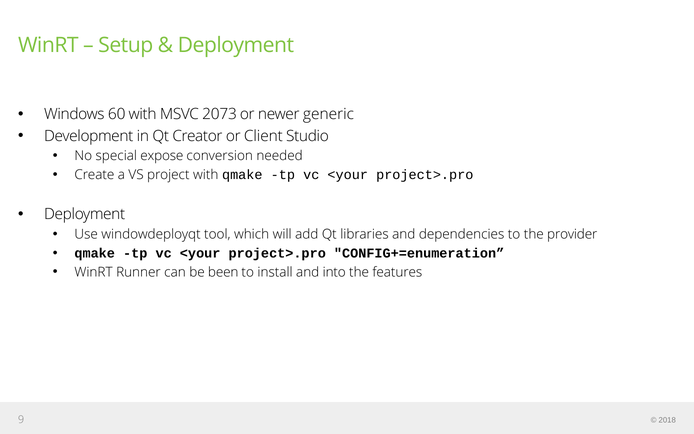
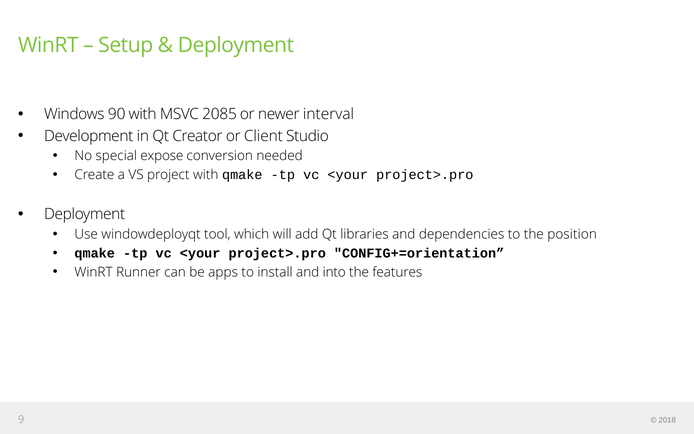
60: 60 -> 90
2073: 2073 -> 2085
generic: generic -> interval
provider: provider -> position
CONFIG+=enumeration: CONFIG+=enumeration -> CONFIG+=orientation
been: been -> apps
